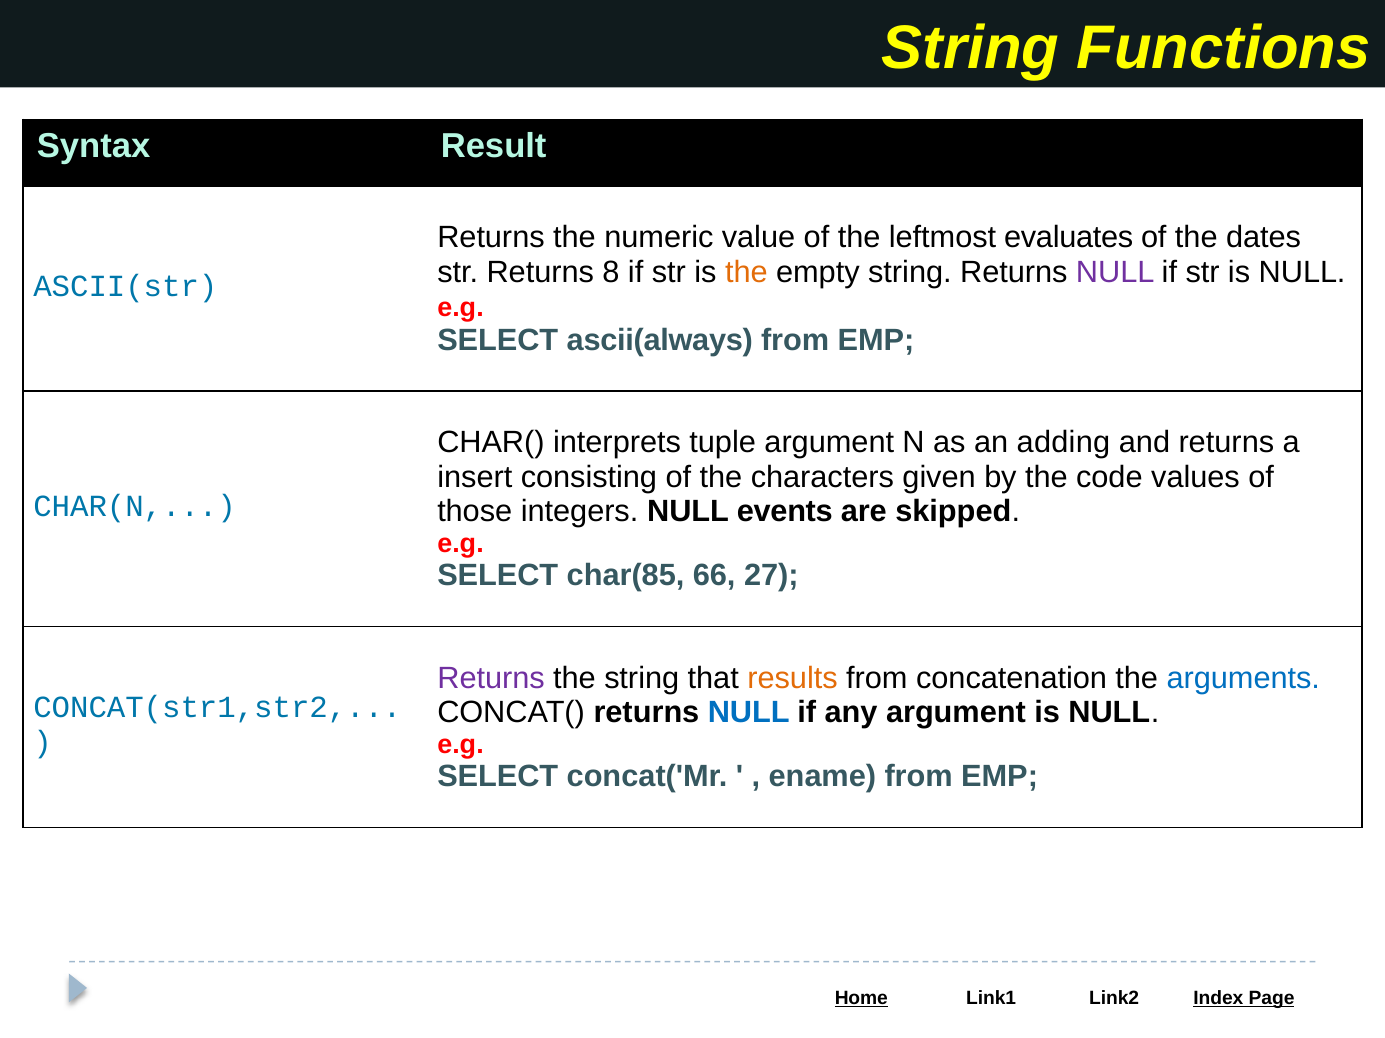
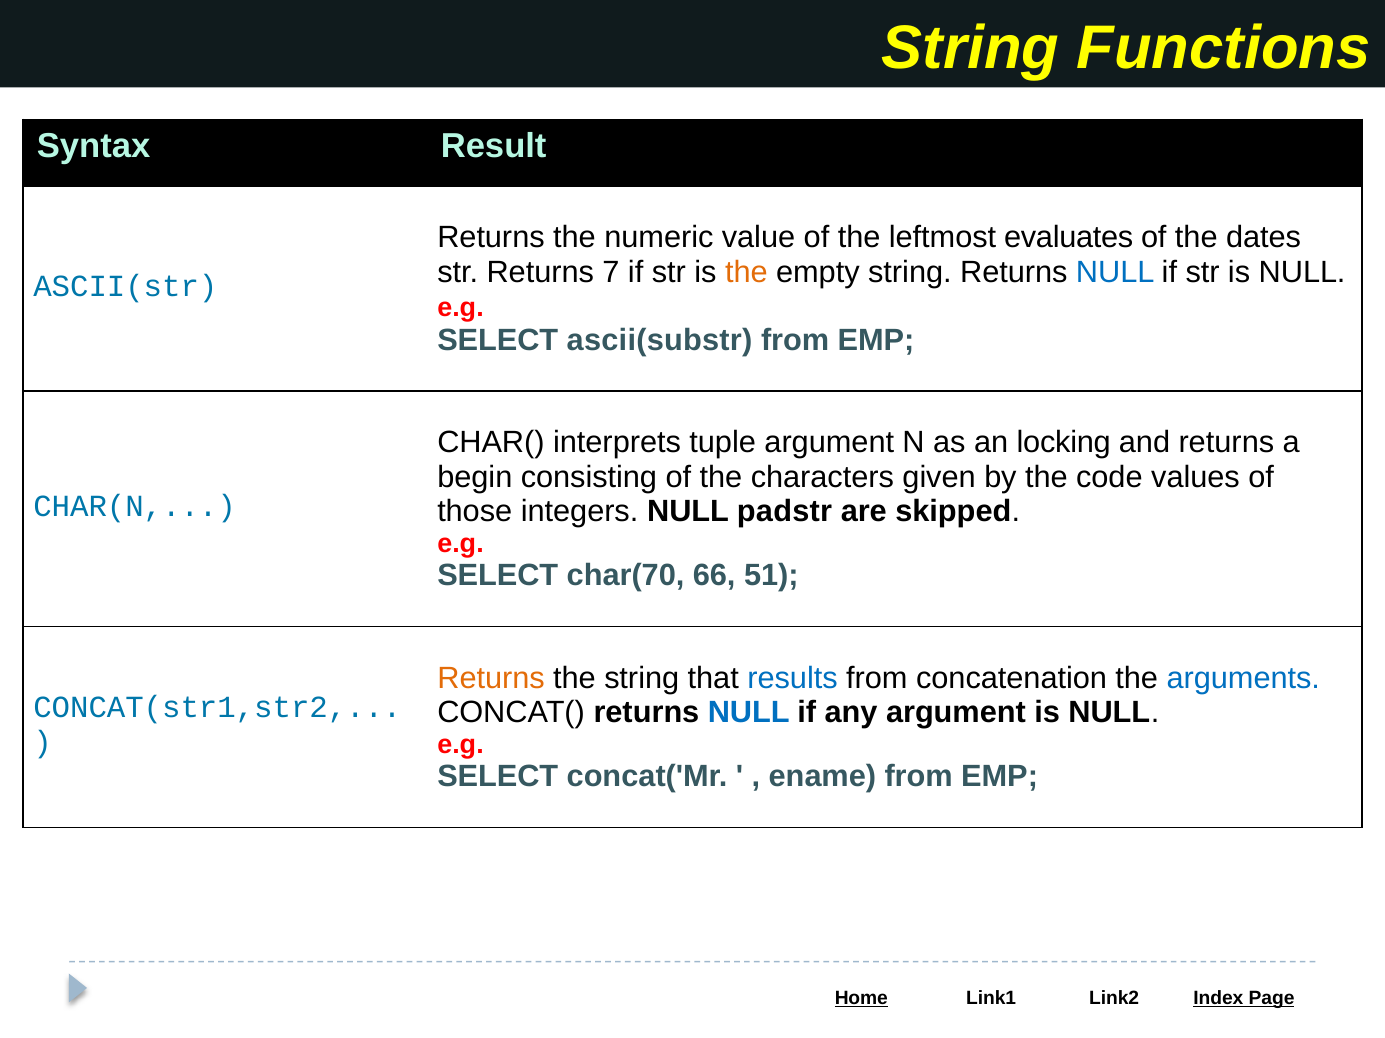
8: 8 -> 7
NULL at (1115, 272) colour: purple -> blue
ascii(always: ascii(always -> ascii(substr
adding: adding -> locking
insert: insert -> begin
events: events -> padstr
char(85: char(85 -> char(70
27: 27 -> 51
Returns at (491, 679) colour: purple -> orange
results colour: orange -> blue
